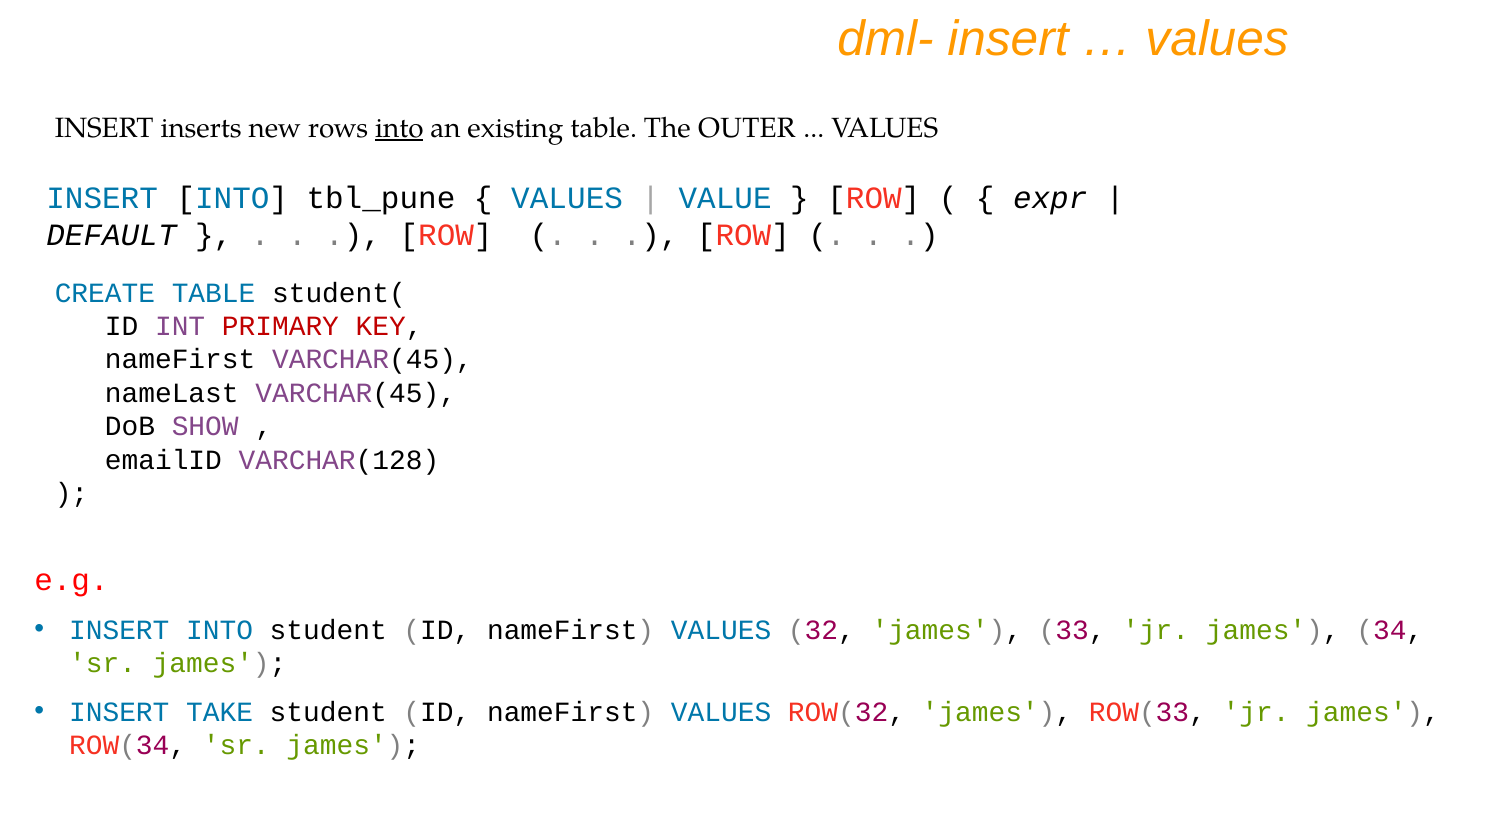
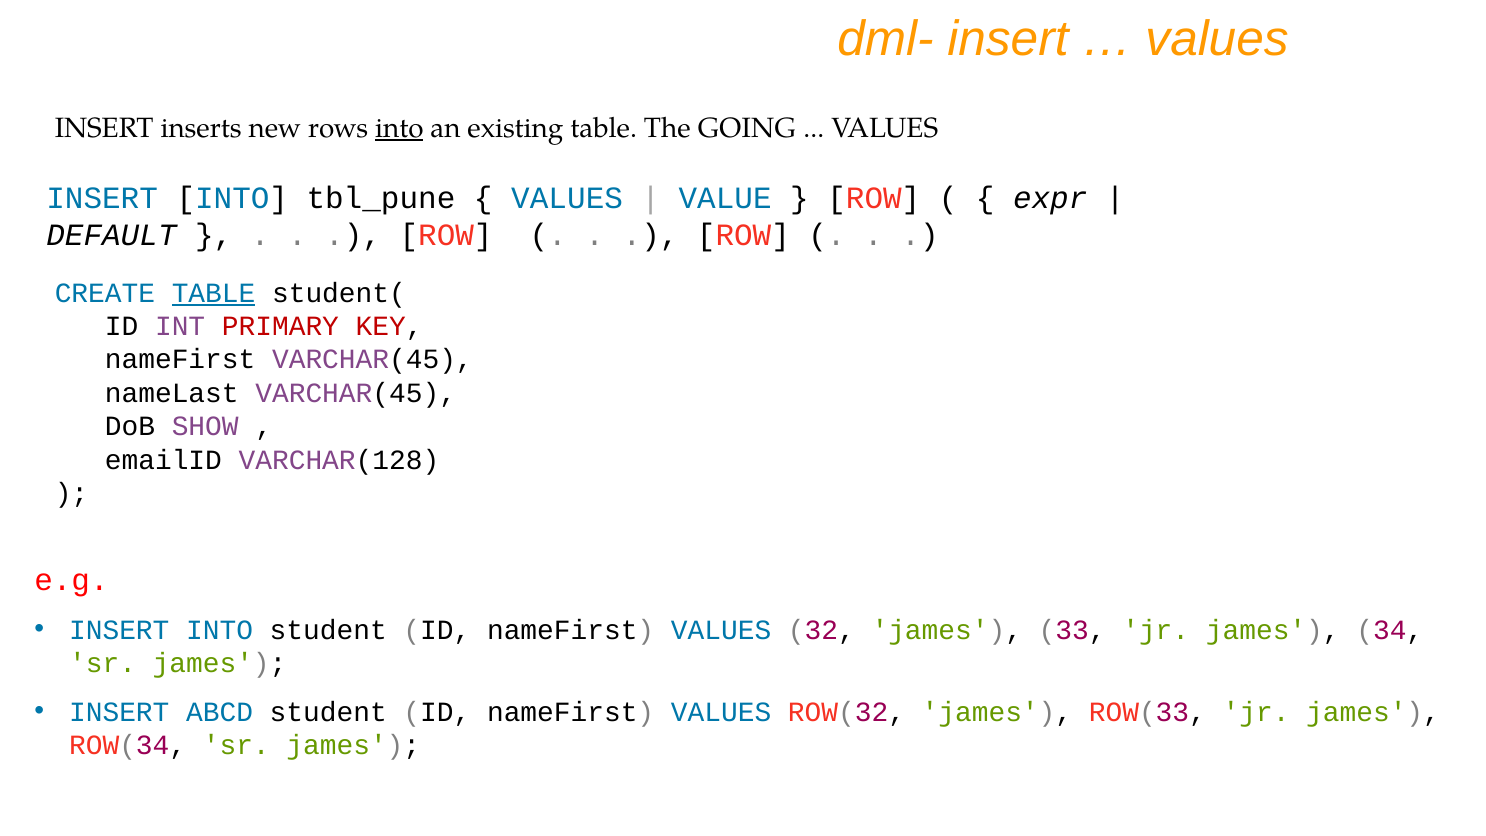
OUTER: OUTER -> GOING
TABLE at (214, 293) underline: none -> present
TAKE: TAKE -> ABCD
